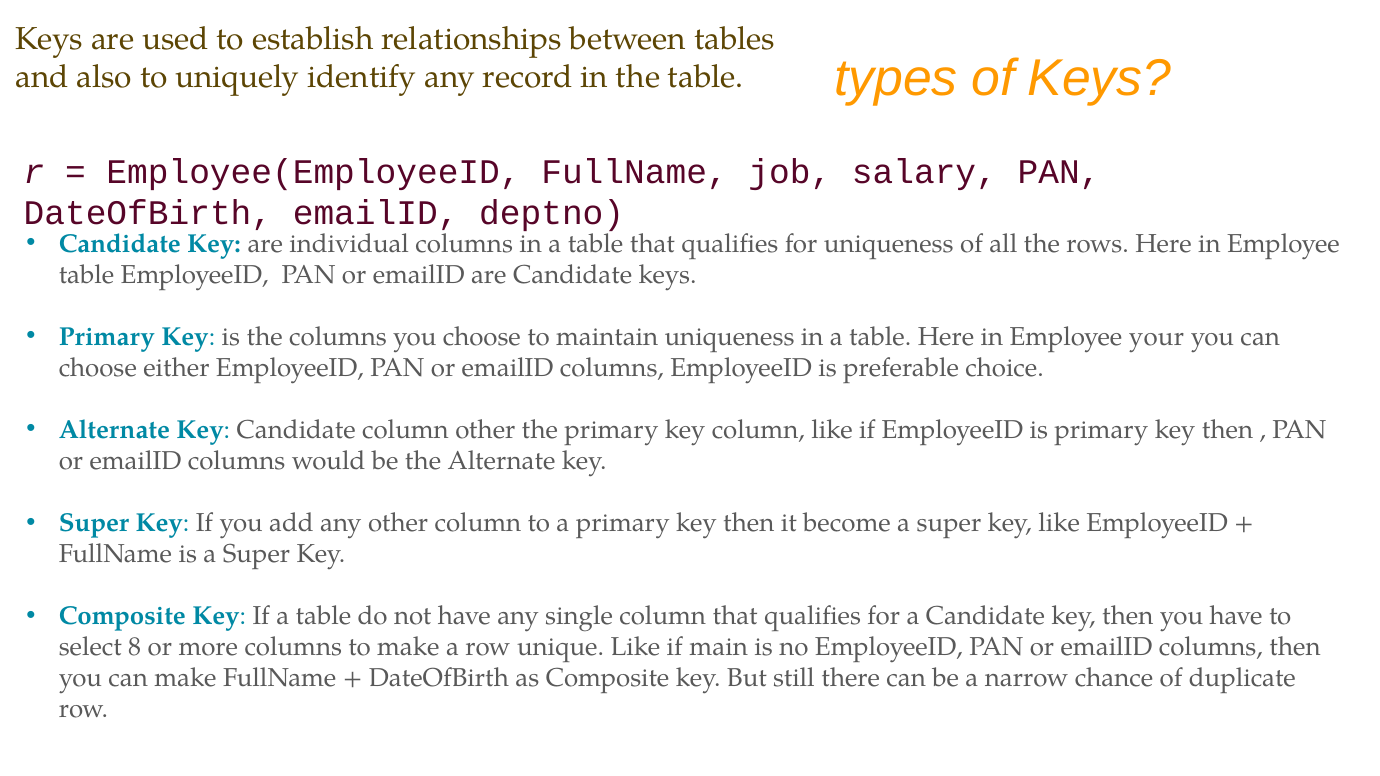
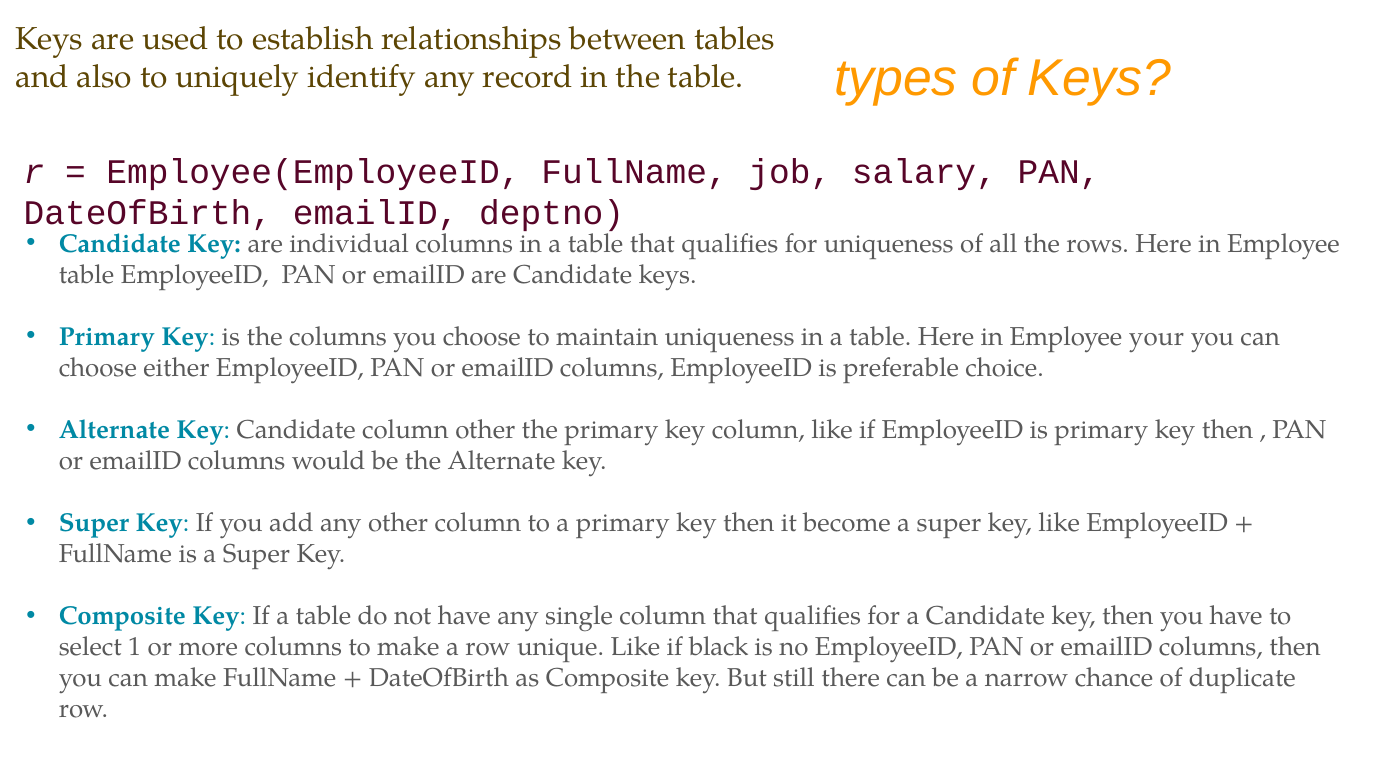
8: 8 -> 1
main: main -> black
